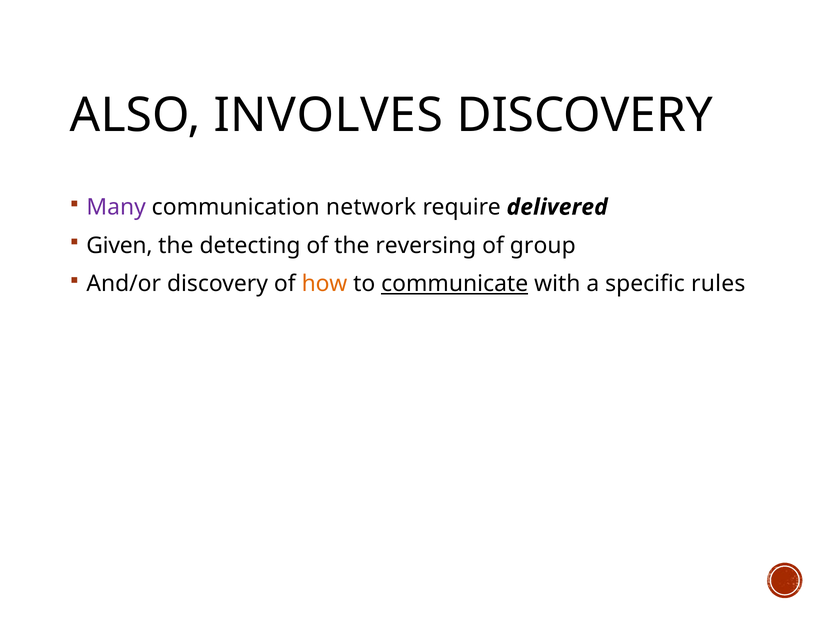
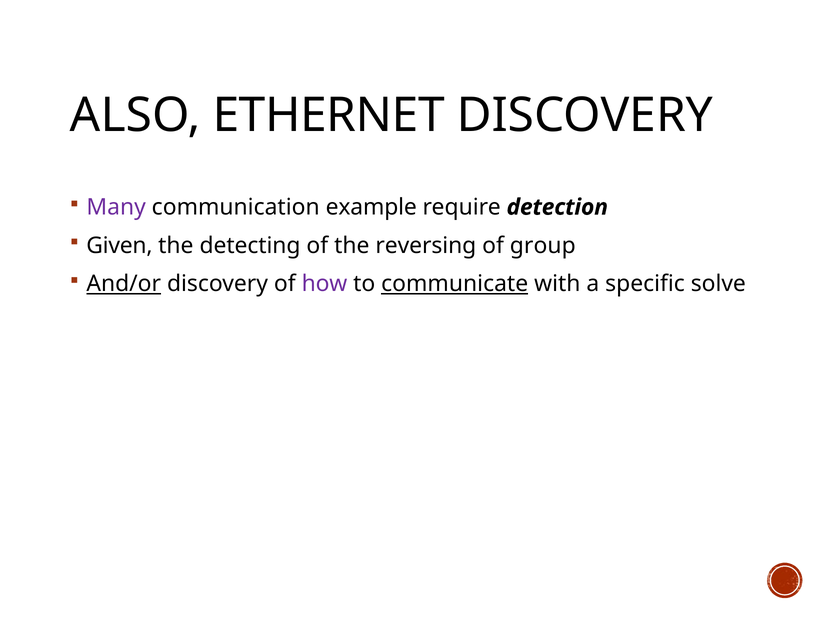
INVOLVES: INVOLVES -> ETHERNET
network: network -> example
delivered: delivered -> detection
And/or underline: none -> present
how colour: orange -> purple
rules: rules -> solve
